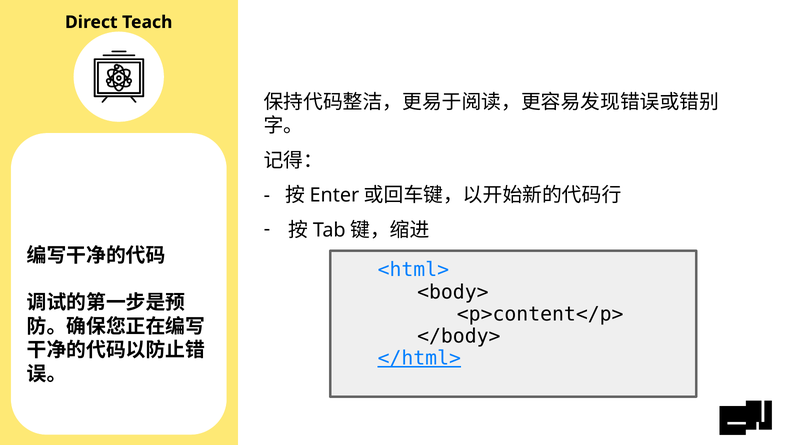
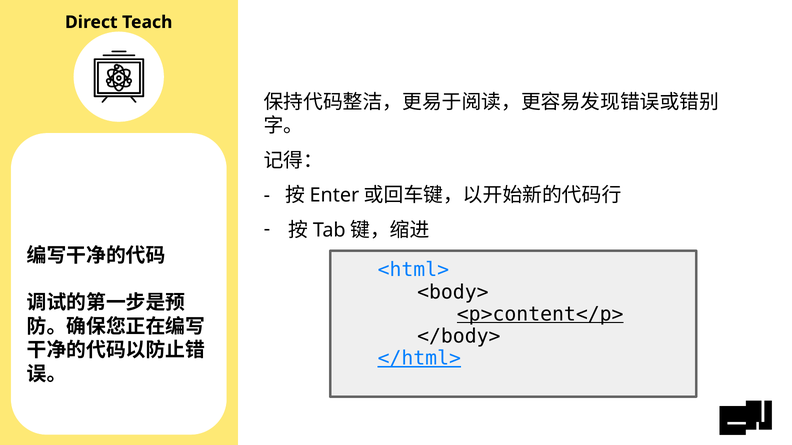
<p>content</p> underline: none -> present
